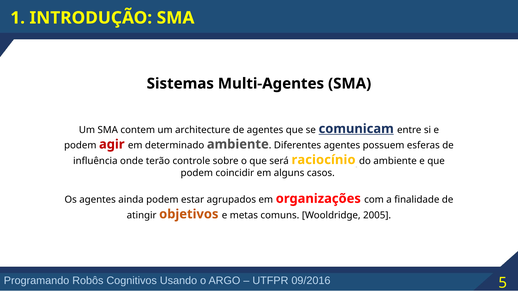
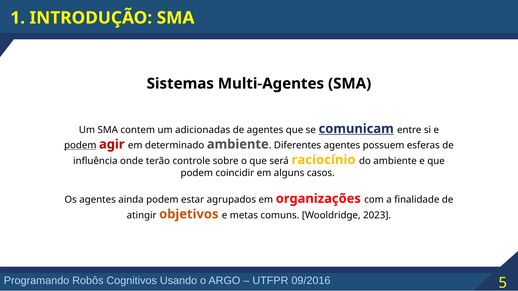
architecture: architecture -> adicionadas
podem at (80, 146) underline: none -> present
2005: 2005 -> 2023
